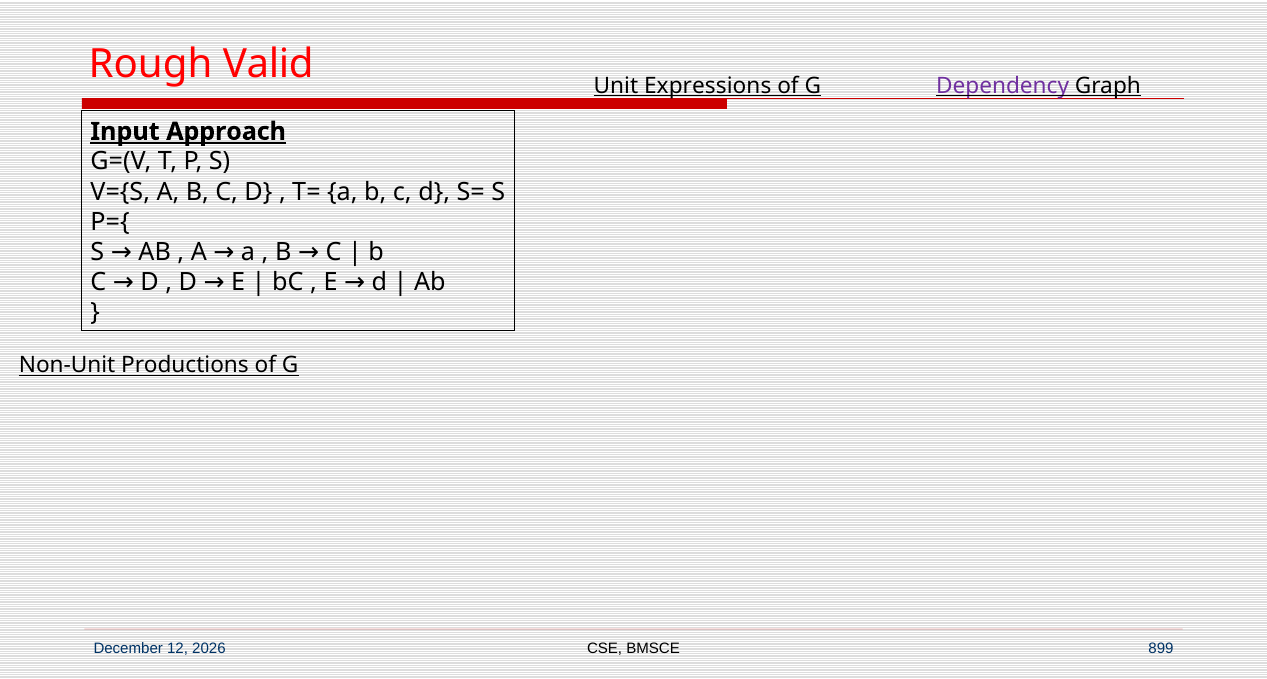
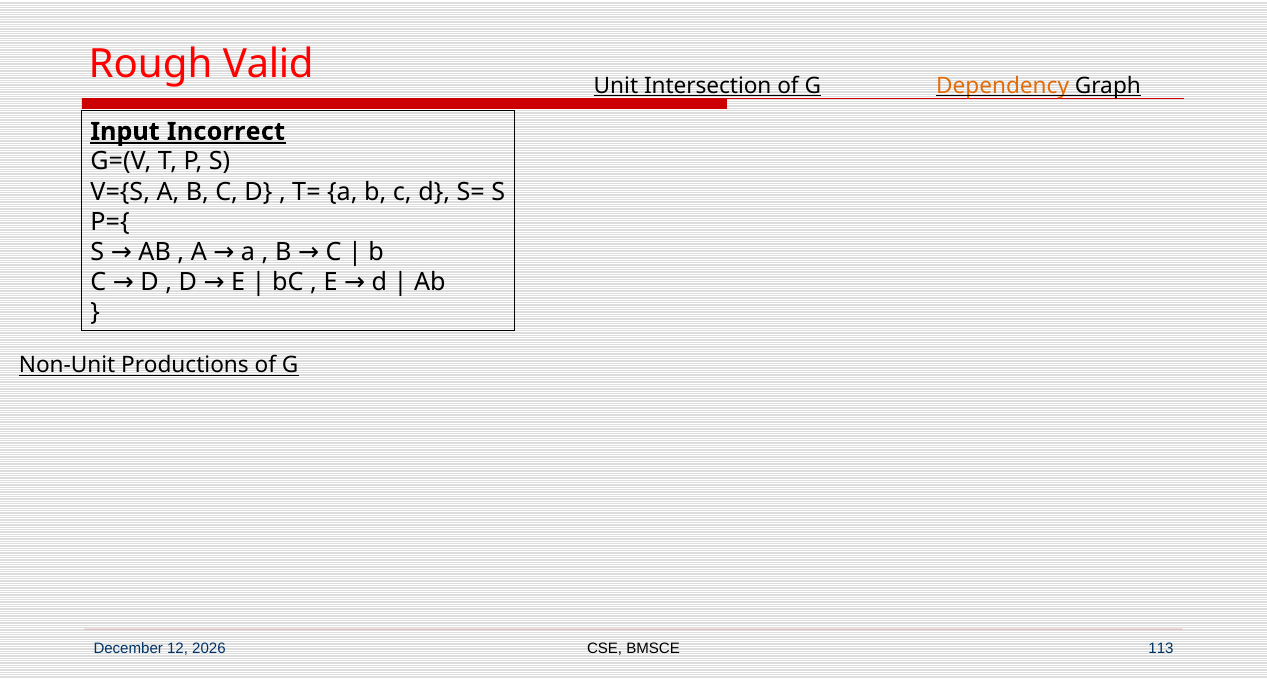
Expressions: Expressions -> Intersection
Dependency colour: purple -> orange
Approach: Approach -> Incorrect
899: 899 -> 113
